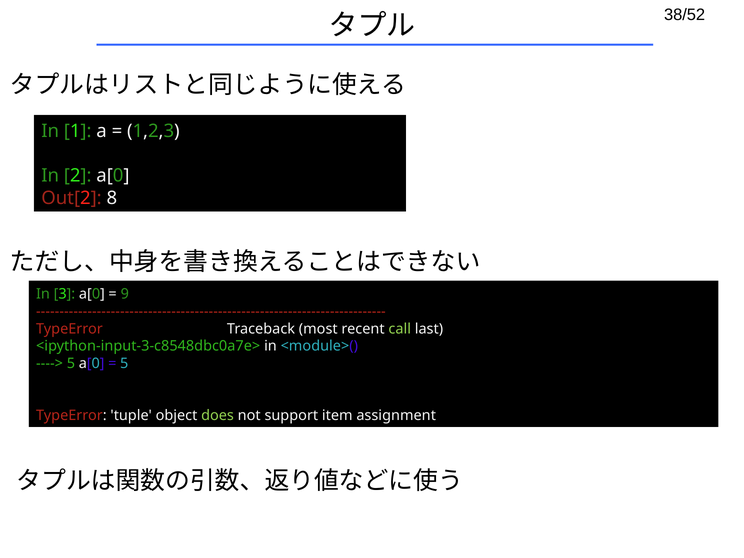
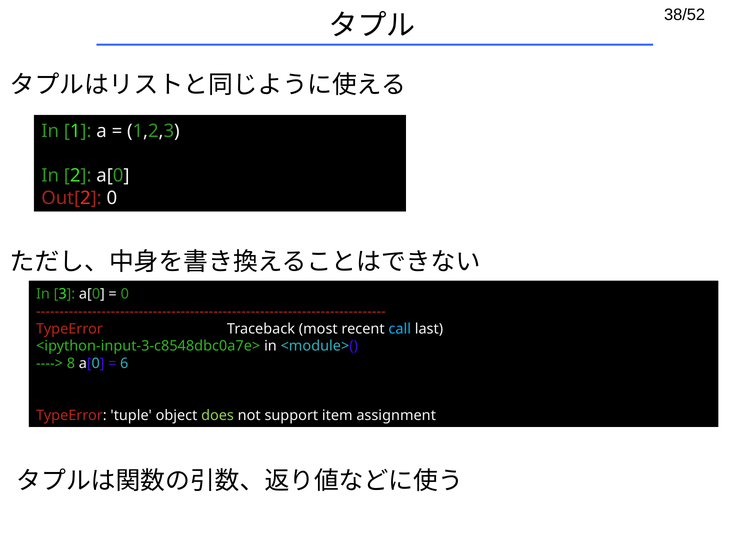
Out[2 8: 8 -> 0
9 at (125, 294): 9 -> 0
call colour: light green -> light blue
5 at (71, 363): 5 -> 8
5 at (124, 363): 5 -> 6
